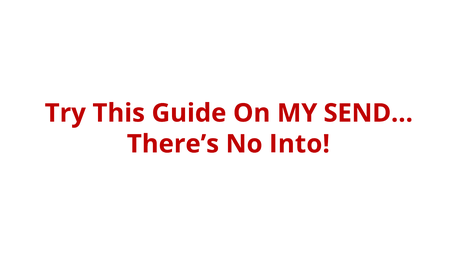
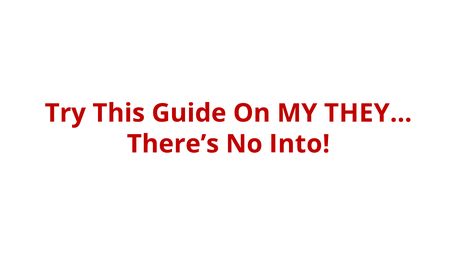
SEND…: SEND… -> THEY…
